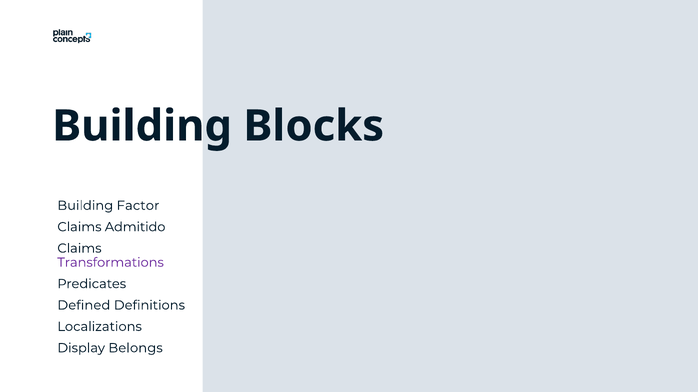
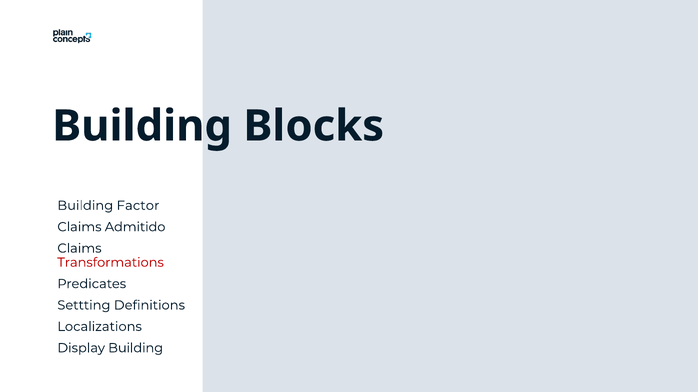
Transformations colour: purple -> red
Defined: Defined -> Settting
Display Belongs: Belongs -> Building
